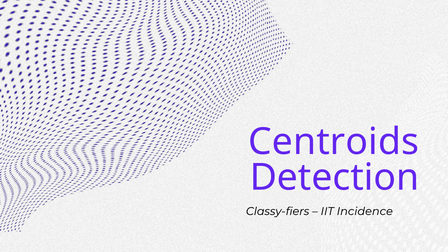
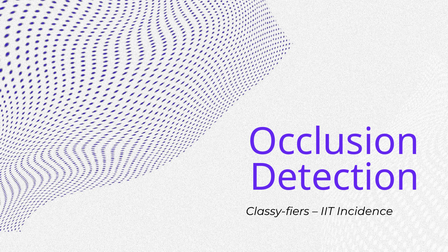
Centroids: Centroids -> Occlusion
